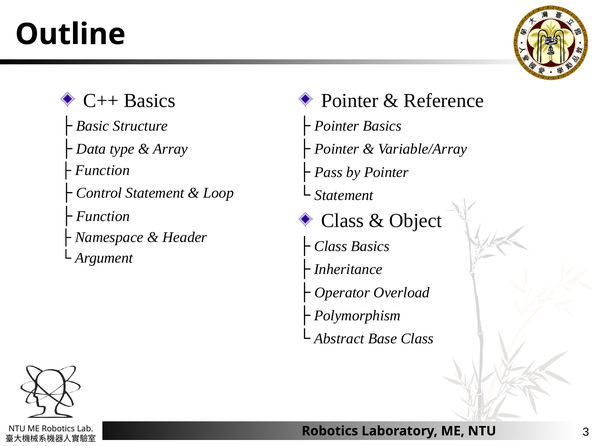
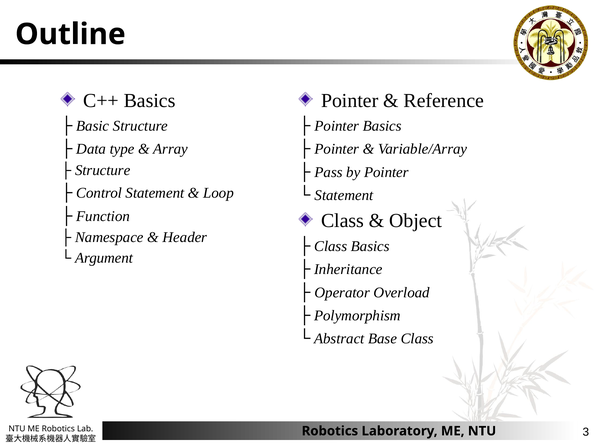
Function at (103, 170): Function -> Structure
